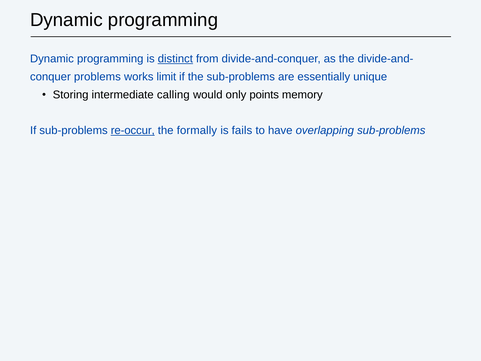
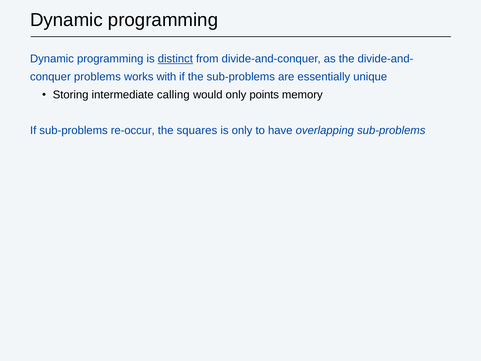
limit: limit -> with
re-occur underline: present -> none
formally: formally -> squares
is fails: fails -> only
